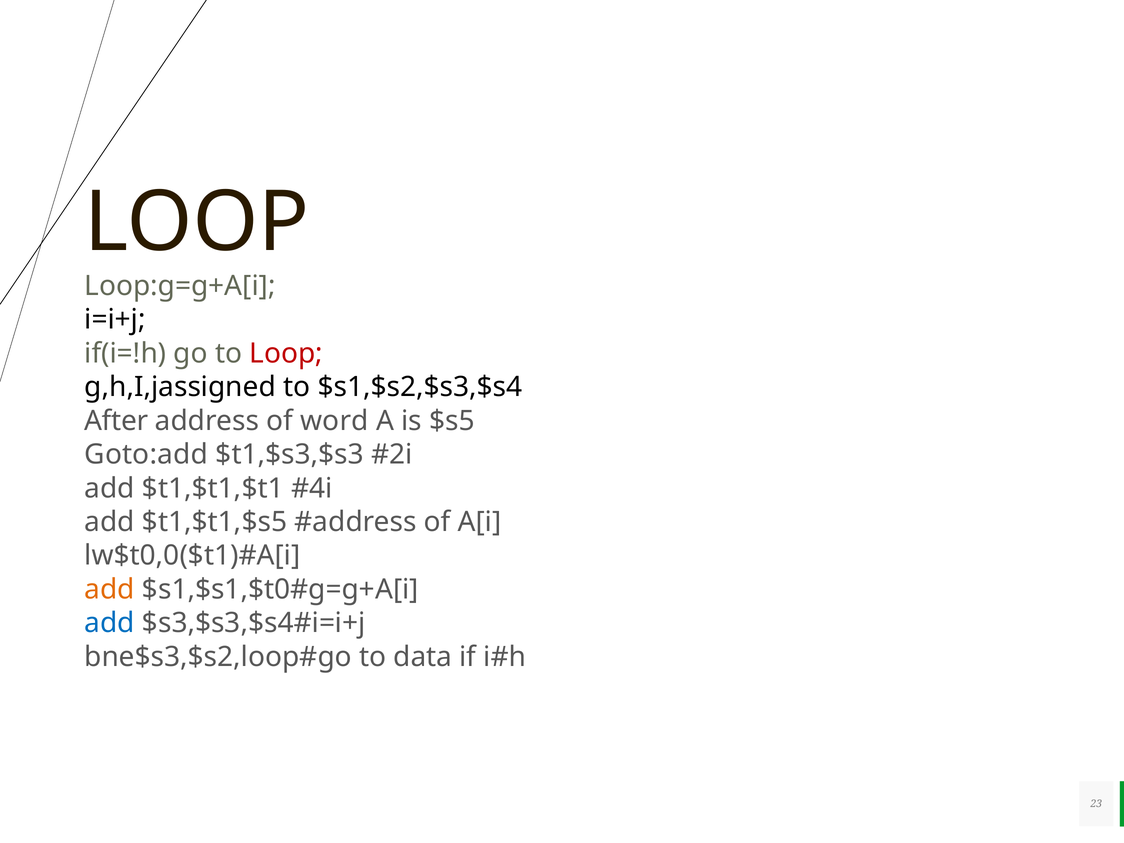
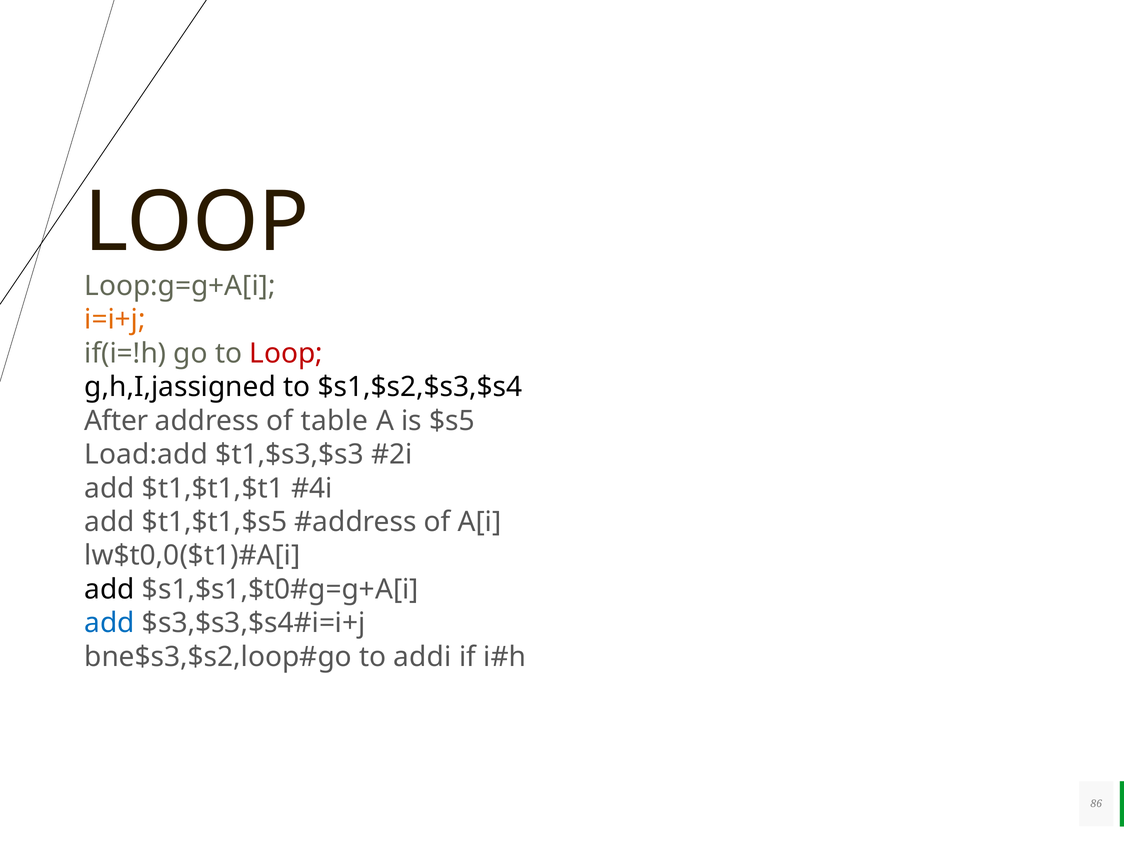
i=i+j colour: black -> orange
word: word -> table
Goto:add: Goto:add -> Load:add
add at (110, 589) colour: orange -> black
data: data -> addi
23: 23 -> 86
